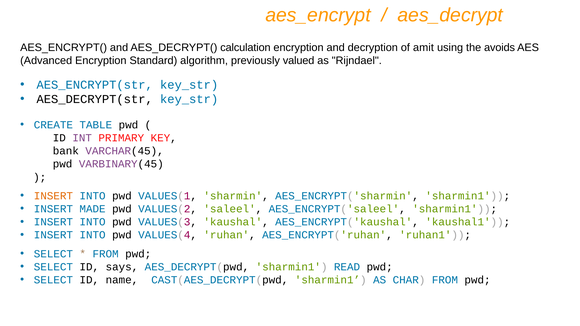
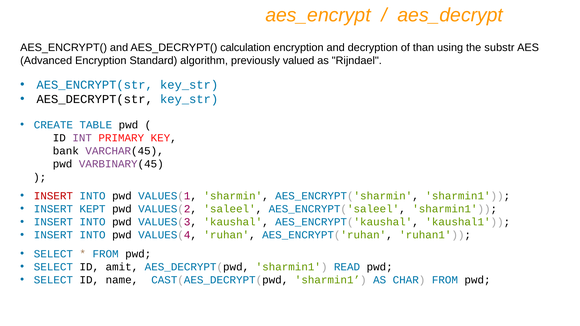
amit: amit -> than
avoids: avoids -> substr
INSERT at (53, 196) colour: orange -> red
MADE: MADE -> KEPT
says: says -> amit
